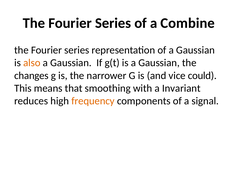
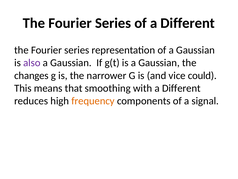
of a Combine: Combine -> Different
also colour: orange -> purple
with a Invariant: Invariant -> Different
